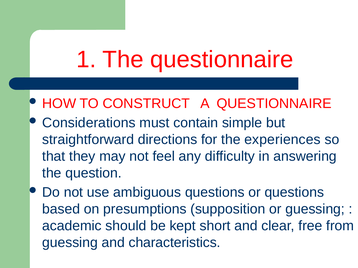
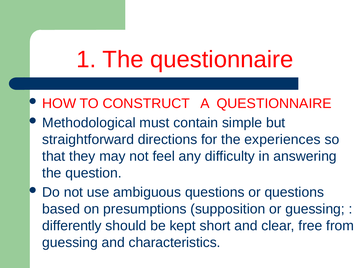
Considerations: Considerations -> Methodological
academic: academic -> differently
